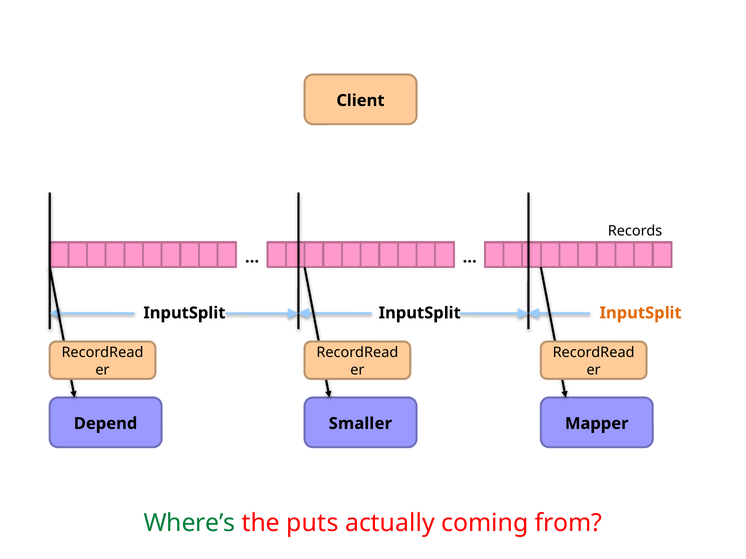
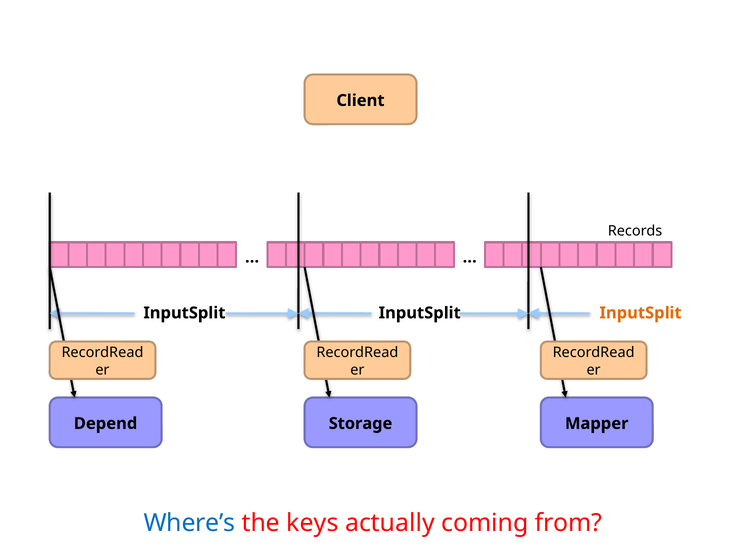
Smaller: Smaller -> Storage
Where’s colour: green -> blue
puts: puts -> keys
